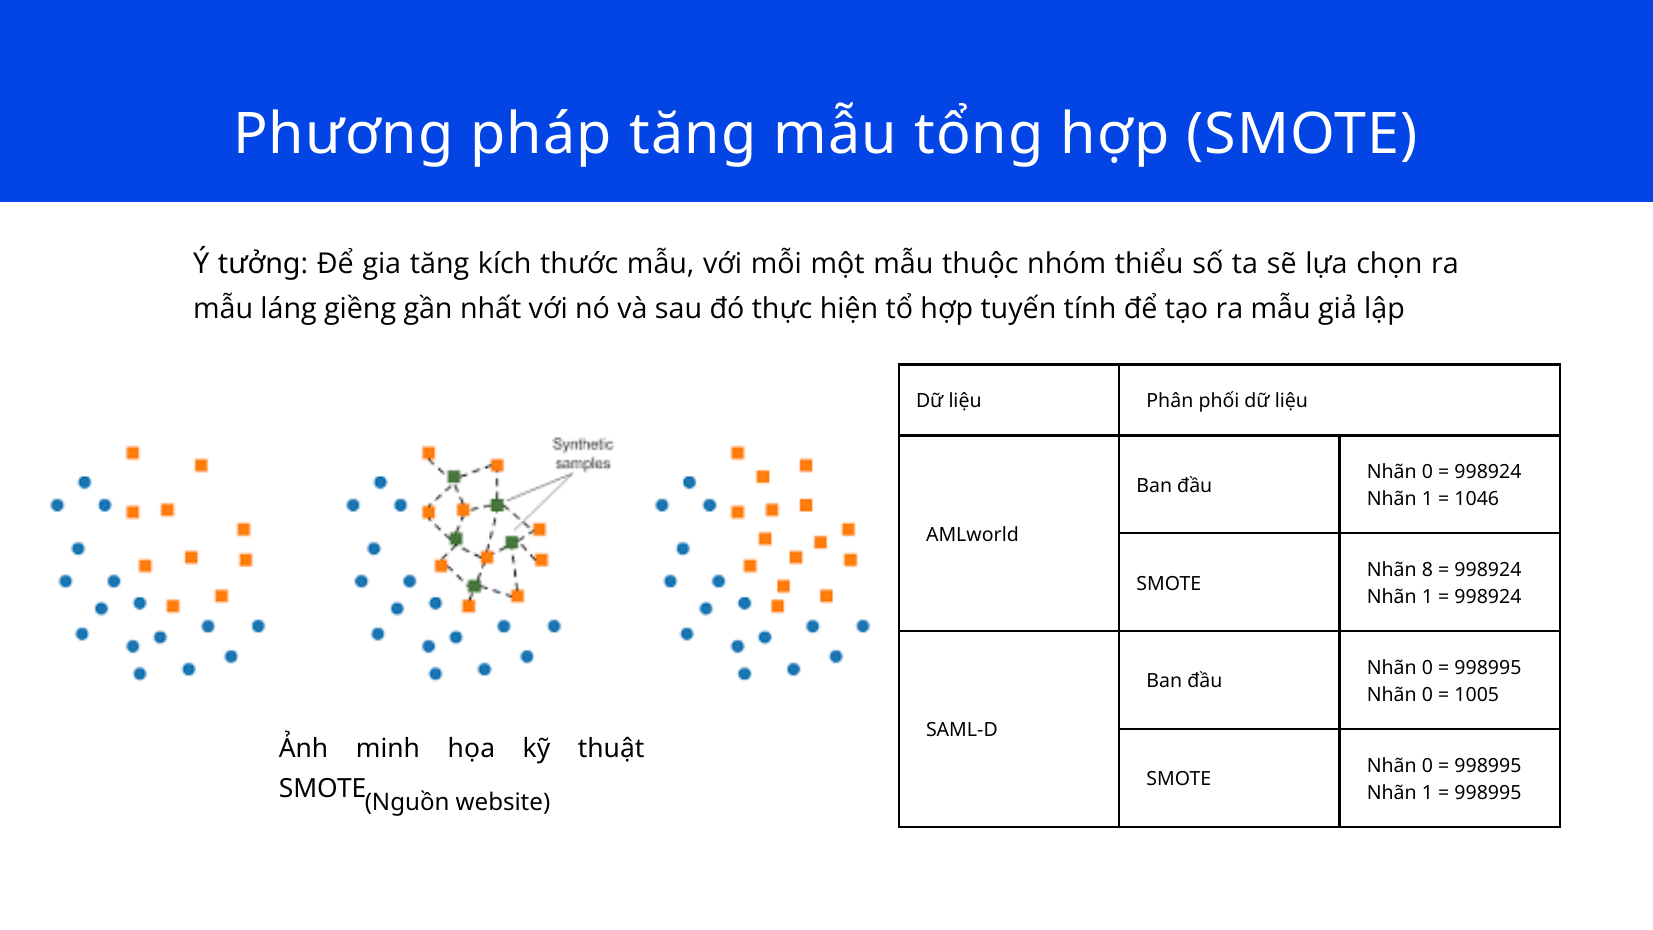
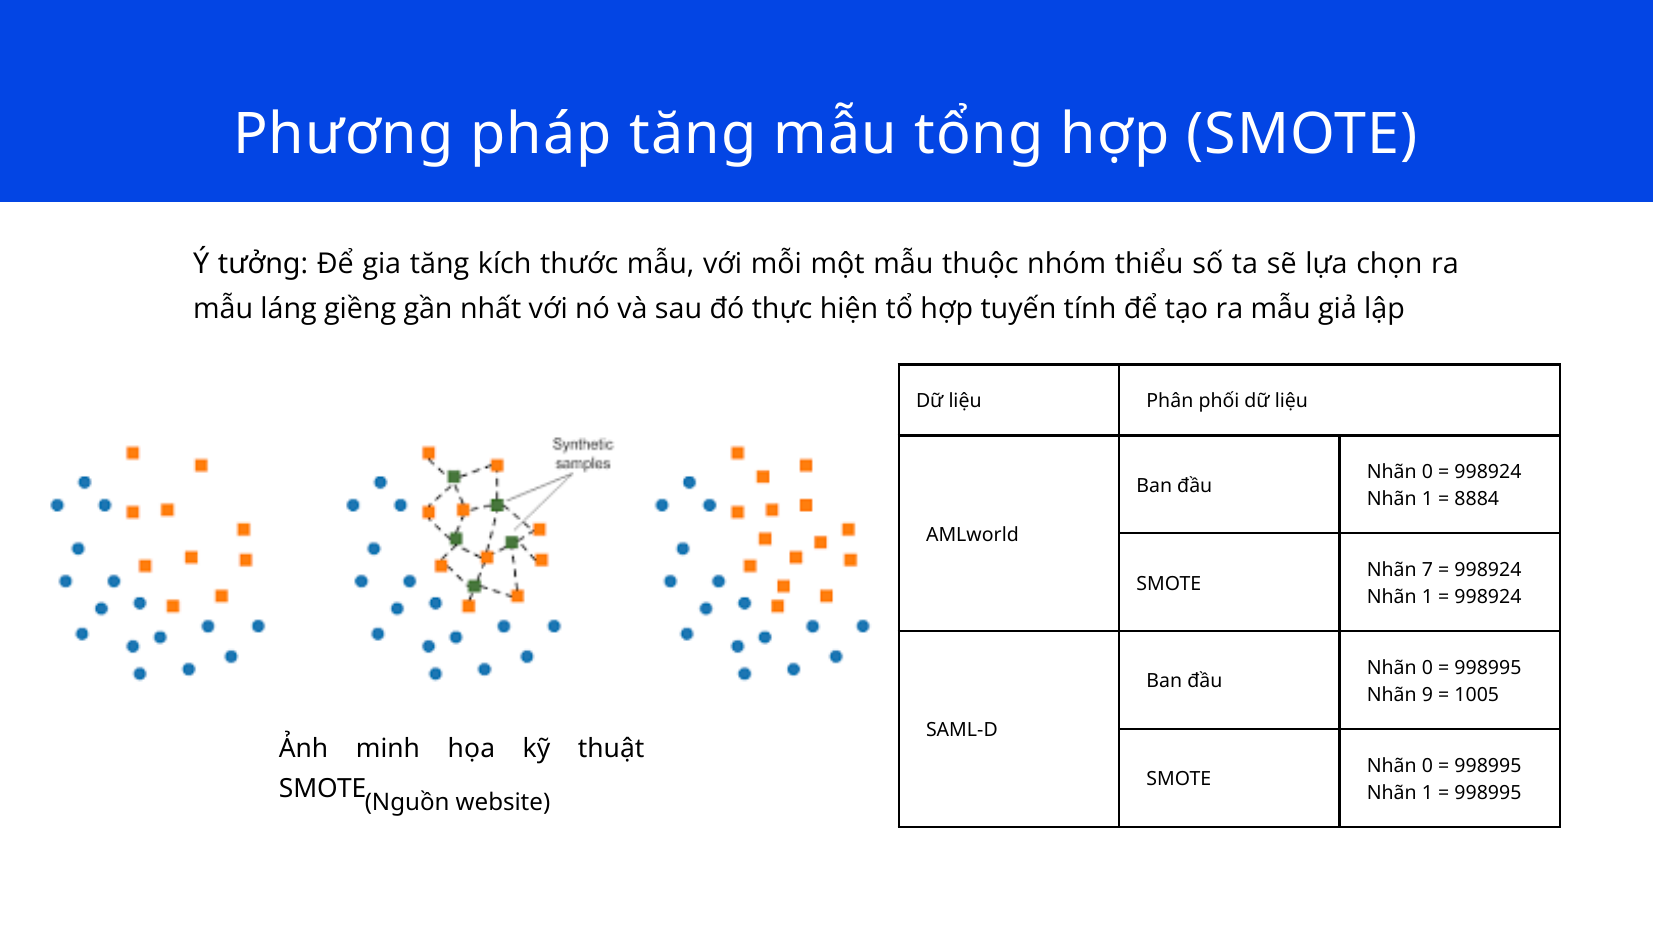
1046: 1046 -> 8884
8: 8 -> 7
0 at (1428, 695): 0 -> 9
